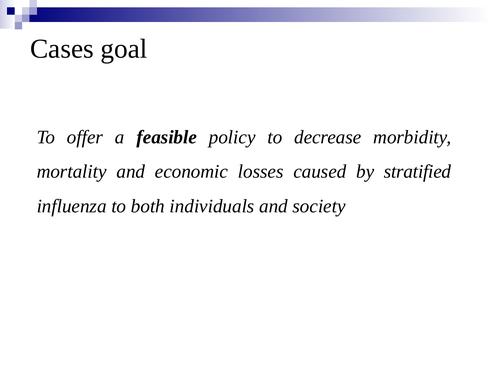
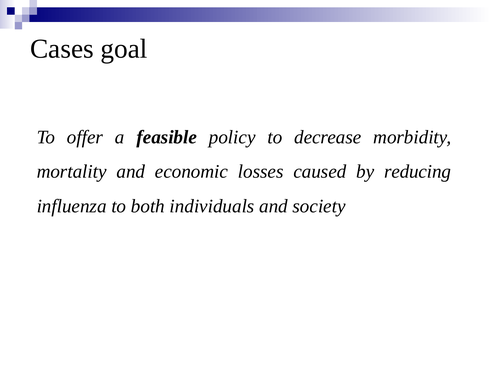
stratified: stratified -> reducing
